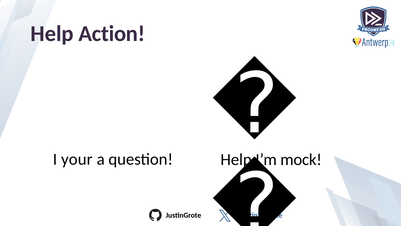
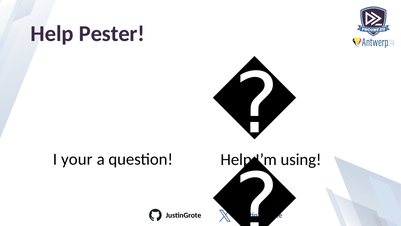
Action: Action -> Pester
mock: mock -> using
